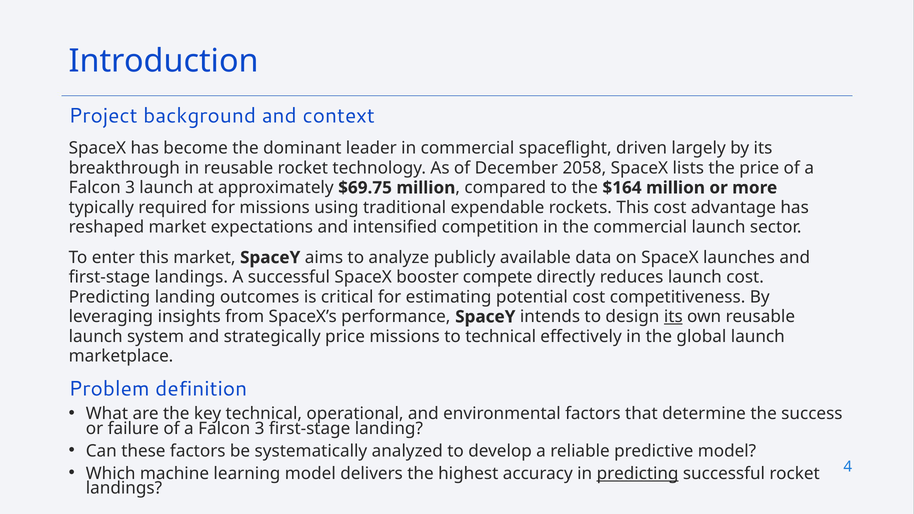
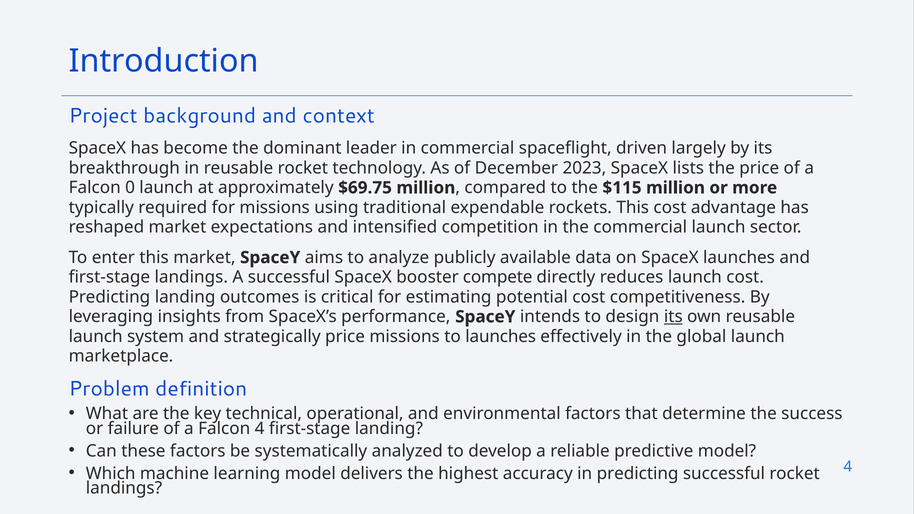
2058: 2058 -> 2023
3 at (130, 188): 3 -> 0
$164: $164 -> $115
to technical: technical -> launches
3 at (260, 429): 3 -> 4
predicting at (638, 474) underline: present -> none
